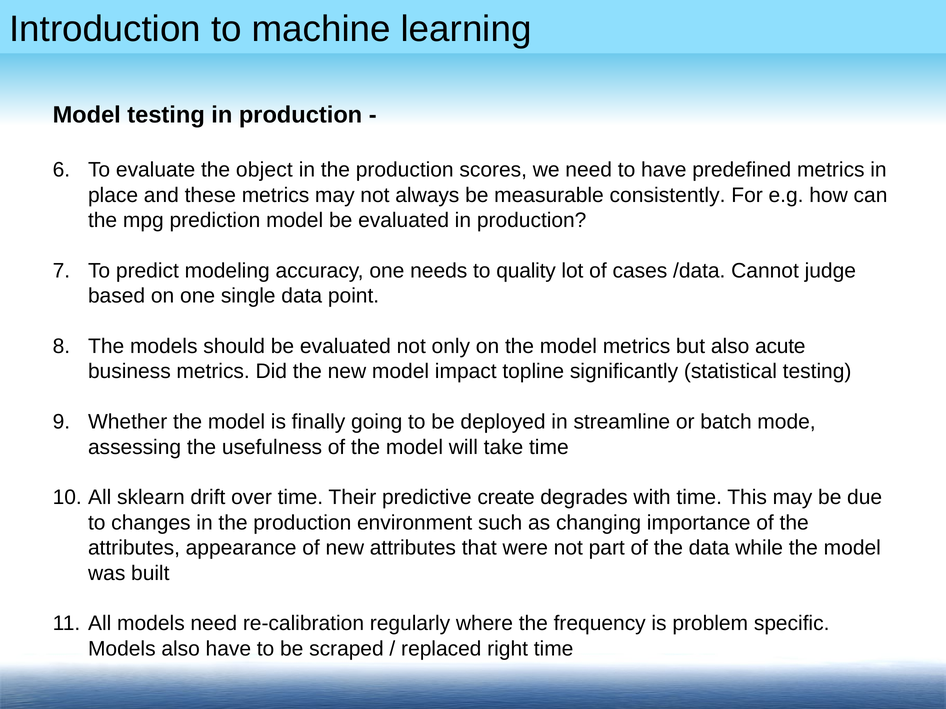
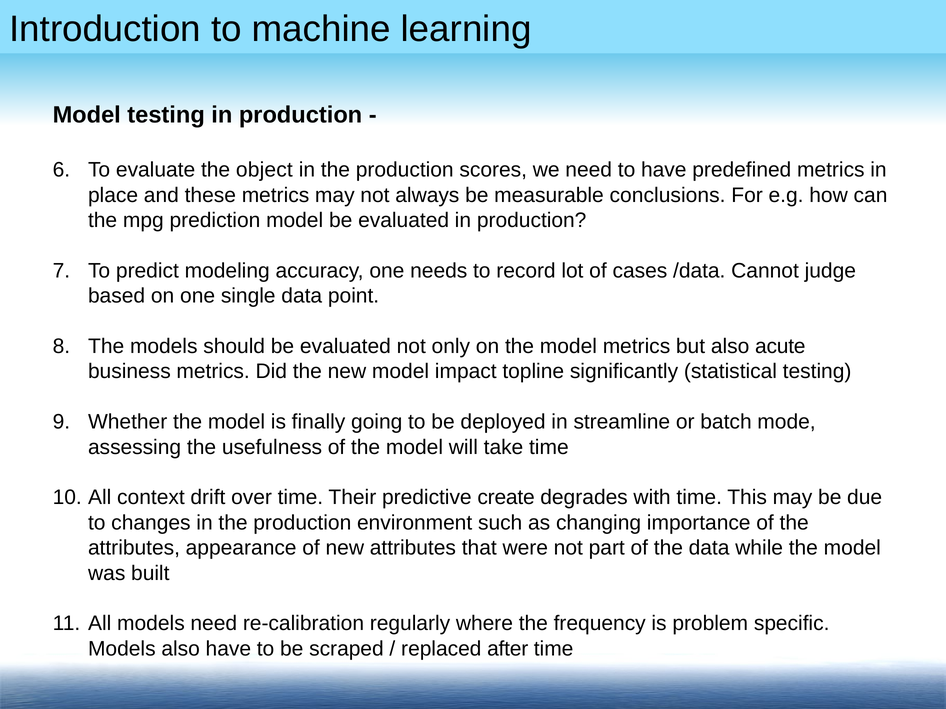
consistently: consistently -> conclusions
quality: quality -> record
sklearn: sklearn -> context
right: right -> after
